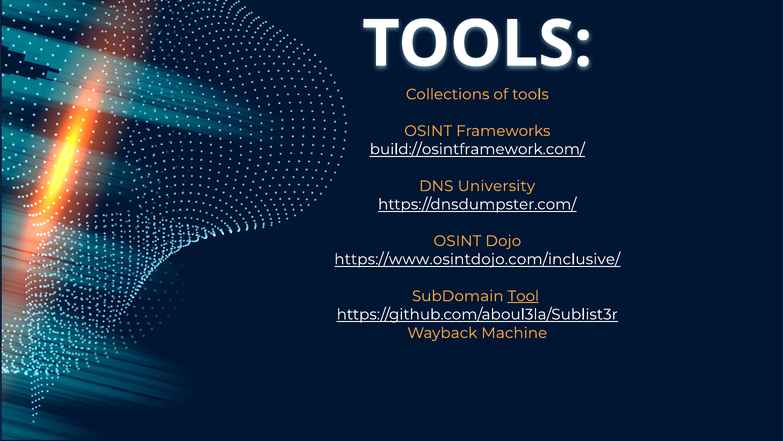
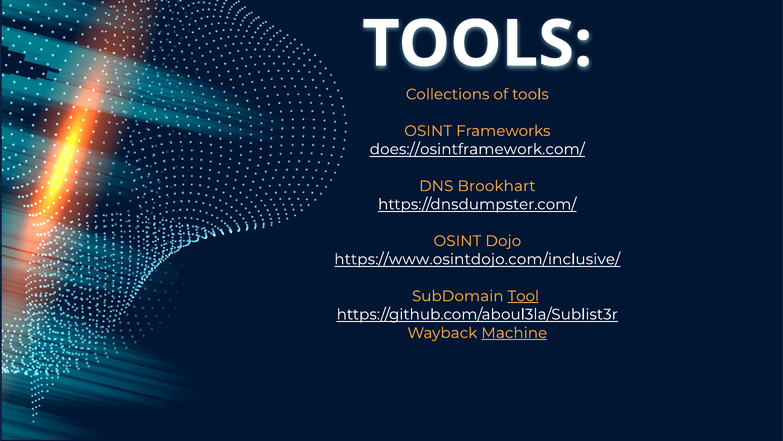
build://osintframework.com/: build://osintframework.com/ -> does://osintframework.com/
University: University -> Brookhart
Machine underline: none -> present
